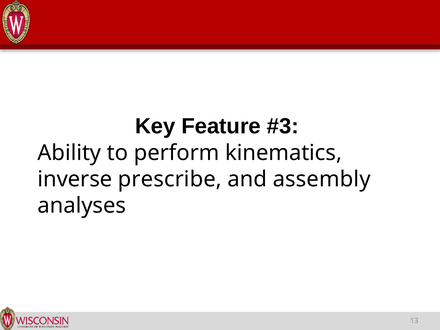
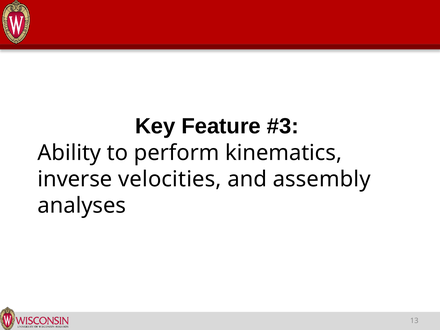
prescribe: prescribe -> velocities
